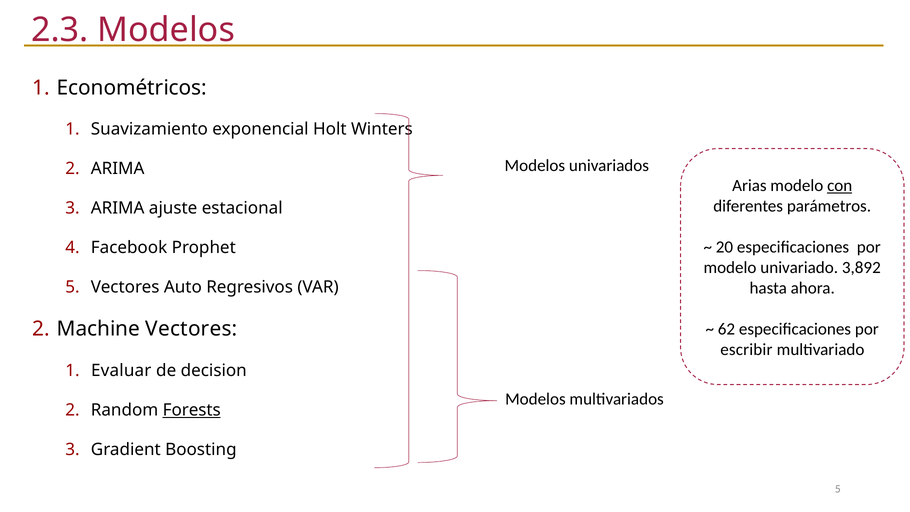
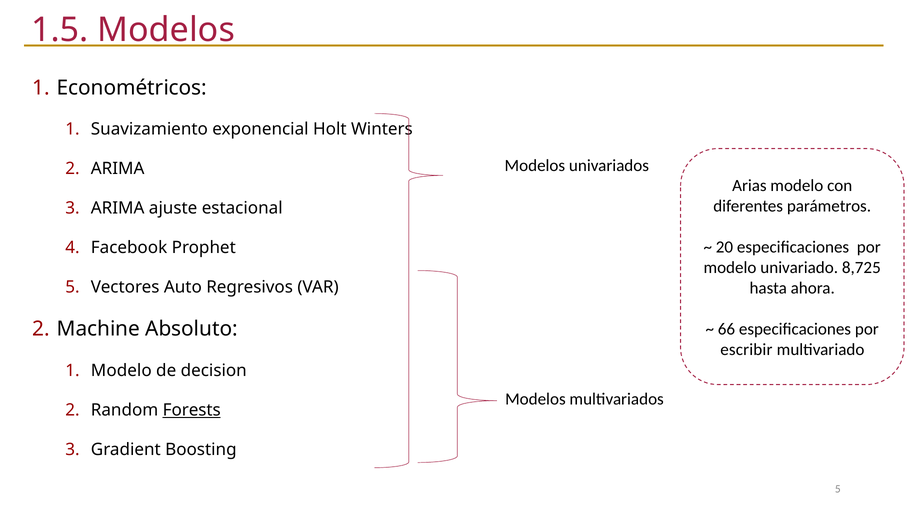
2.3: 2.3 -> 1.5
con underline: present -> none
3,892: 3,892 -> 8,725
62: 62 -> 66
Machine Vectores: Vectores -> Absoluto
Evaluar at (121, 370): Evaluar -> Modelo
